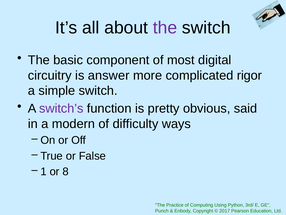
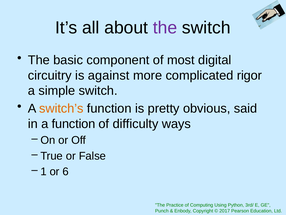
answer: answer -> against
switch’s colour: purple -> orange
a modern: modern -> function
8: 8 -> 6
